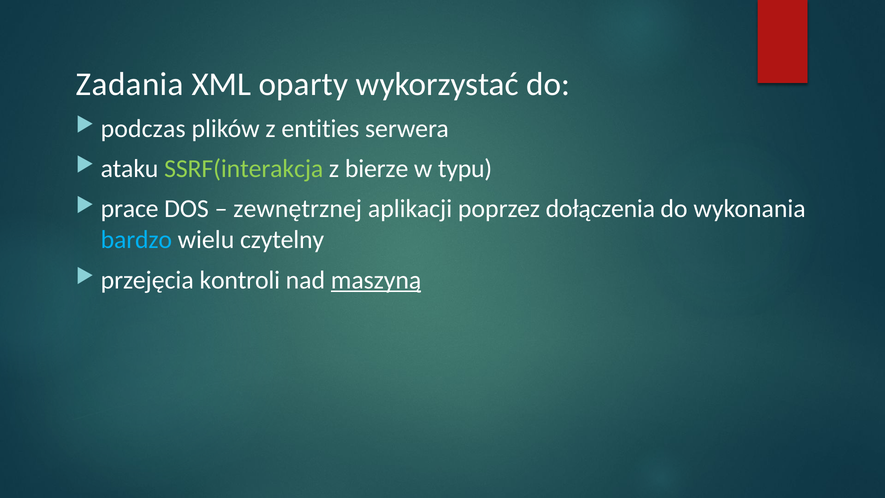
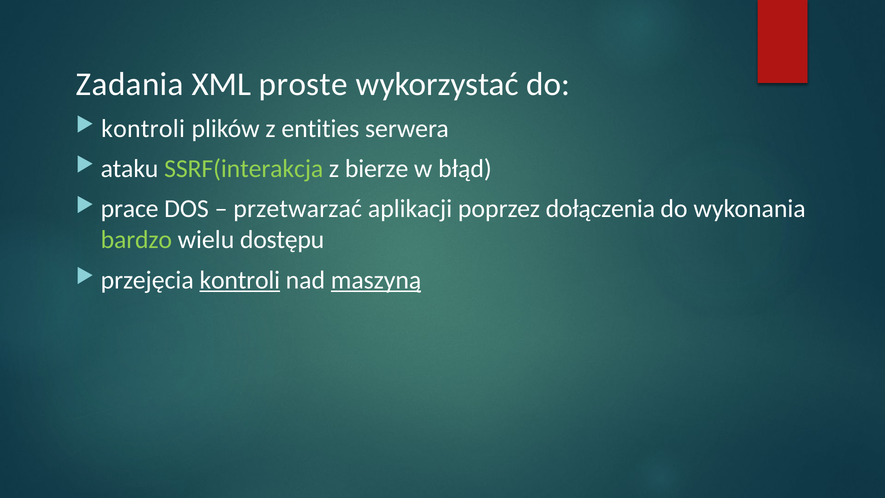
oparty: oparty -> proste
podczas at (143, 129): podczas -> kontroli
typu: typu -> błąd
zewnętrznej: zewnętrznej -> przetwarzać
bardzo colour: light blue -> light green
czytelny: czytelny -> dostępu
kontroli at (240, 280) underline: none -> present
